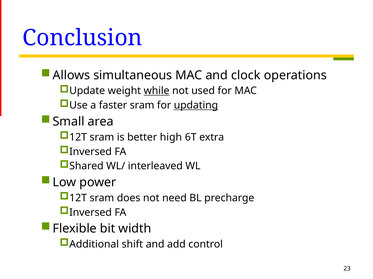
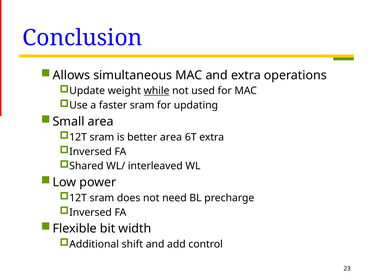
and clock: clock -> extra
updating underline: present -> none
better high: high -> area
